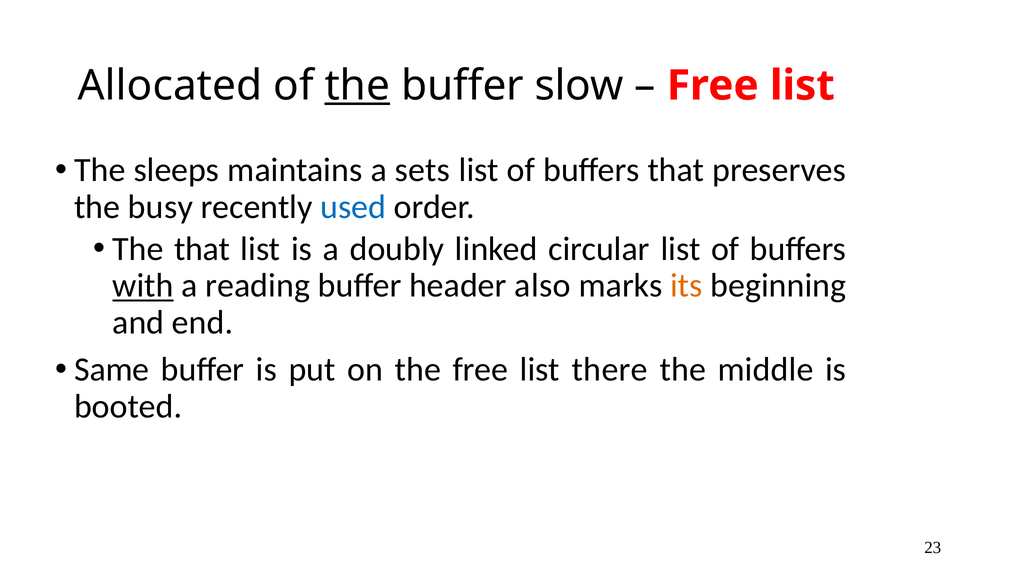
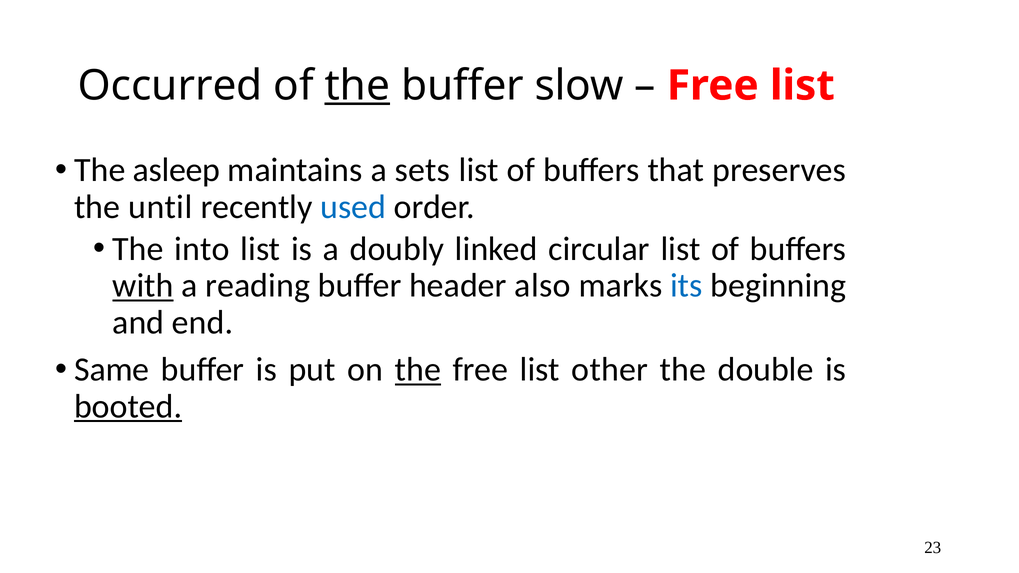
Allocated: Allocated -> Occurred
sleeps: sleeps -> asleep
busy: busy -> until
The that: that -> into
its colour: orange -> blue
the at (418, 370) underline: none -> present
there: there -> other
middle: middle -> double
booted underline: none -> present
